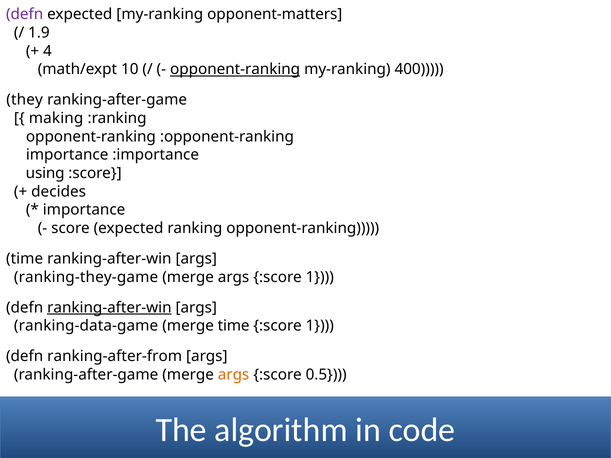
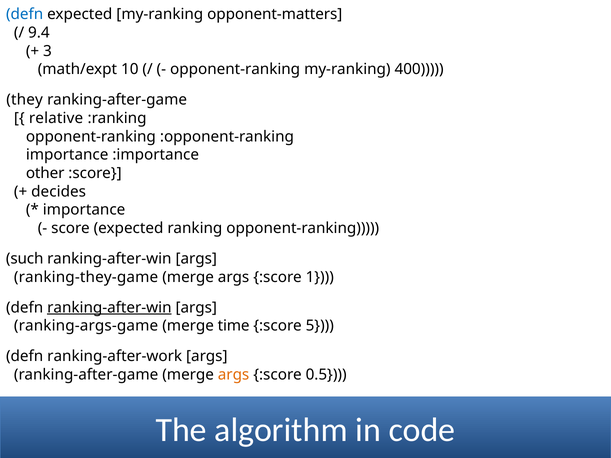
defn at (25, 14) colour: purple -> blue
1.9: 1.9 -> 9.4
4: 4 -> 3
opponent-ranking at (235, 69) underline: present -> none
making: making -> relative
using: using -> other
time at (25, 259): time -> such
ranking-data-game: ranking-data-game -> ranking-args-game
1 at (320, 326): 1 -> 5
ranking-after-from: ranking-after-from -> ranking-after-work
